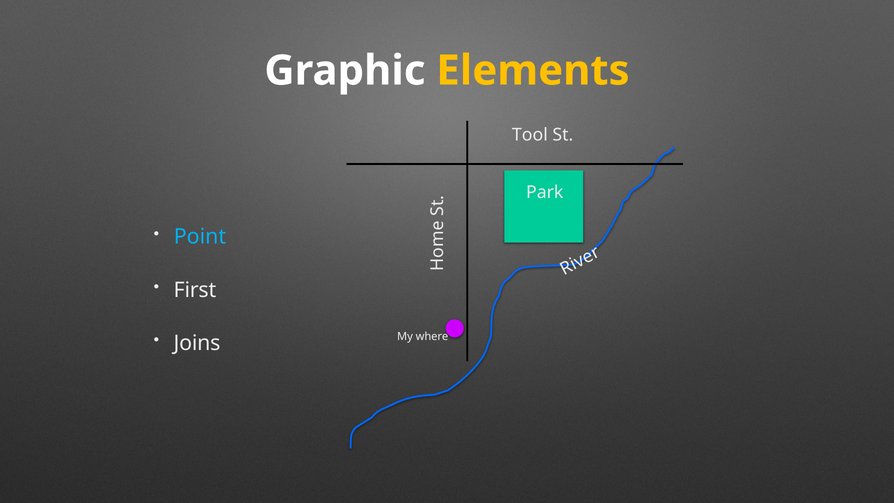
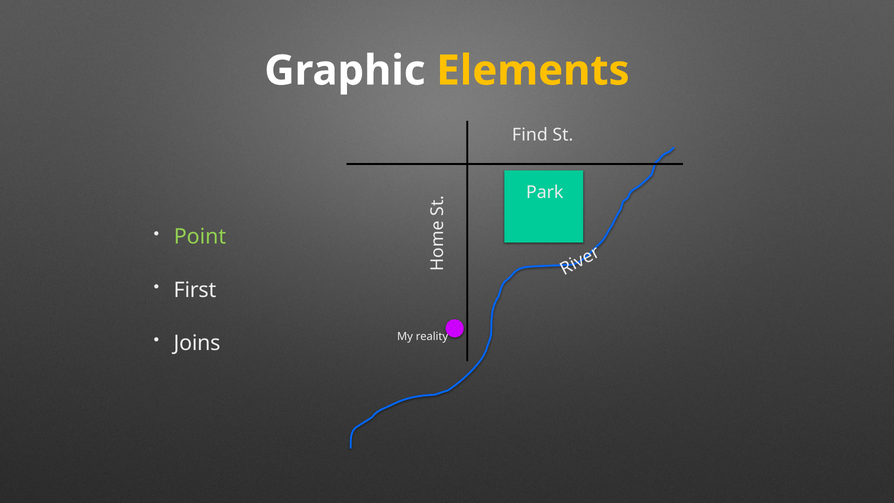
Tool: Tool -> Find
Point colour: light blue -> light green
where: where -> reality
